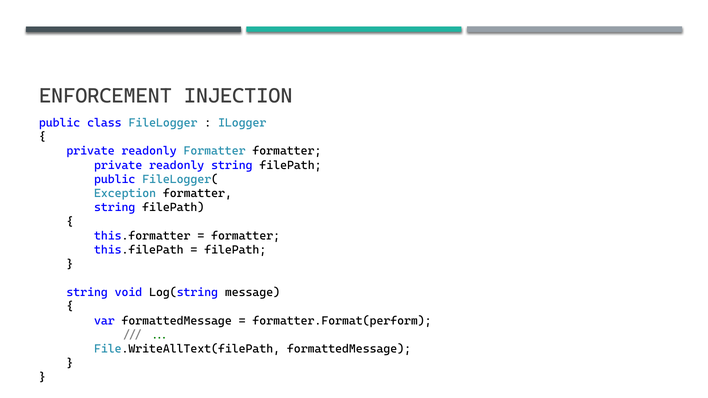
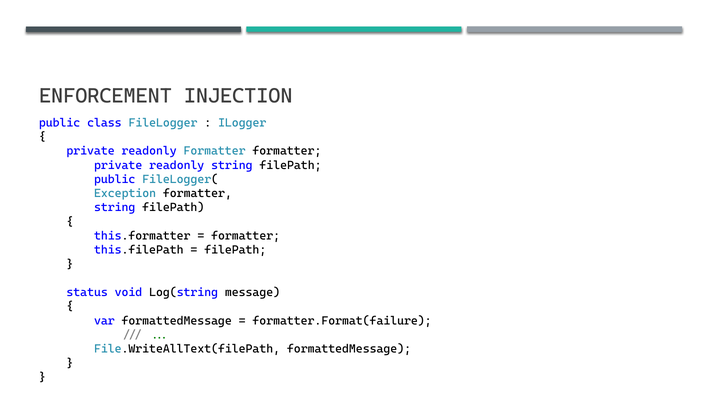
string at (87, 293): string -> status
formatter.Format(perform: formatter.Format(perform -> formatter.Format(failure
